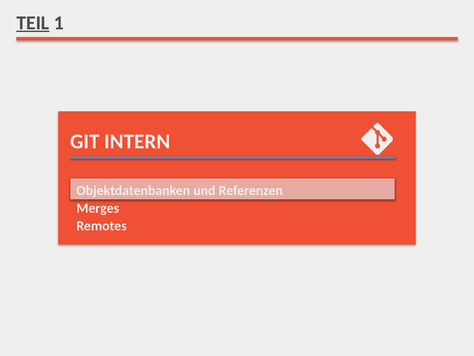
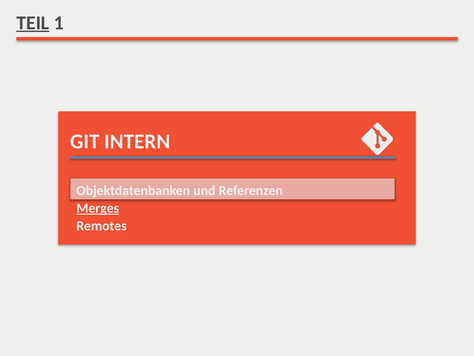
Merges underline: none -> present
